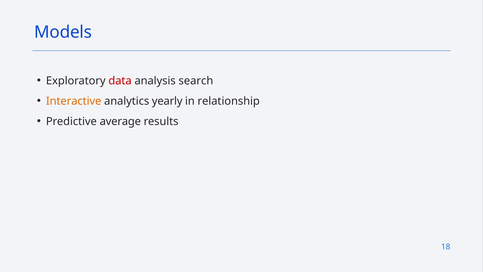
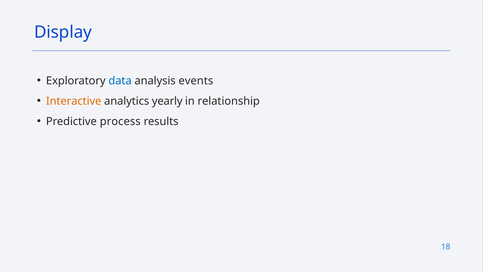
Models: Models -> Display
data colour: red -> blue
search: search -> events
average: average -> process
